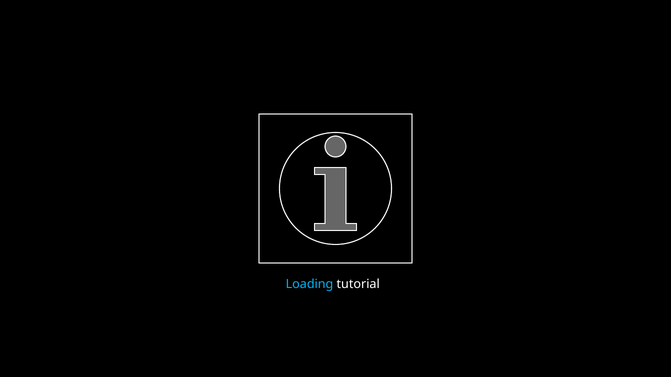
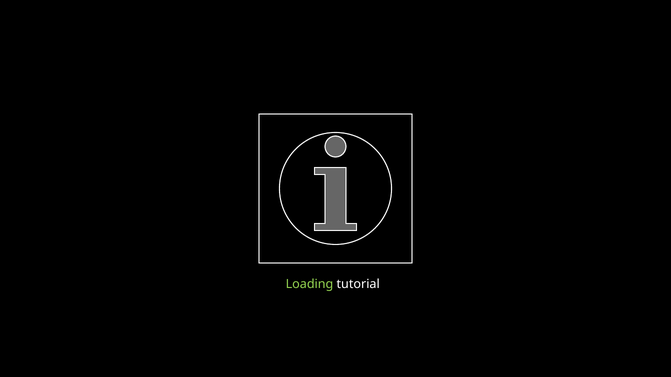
Loading colour: light blue -> light green
